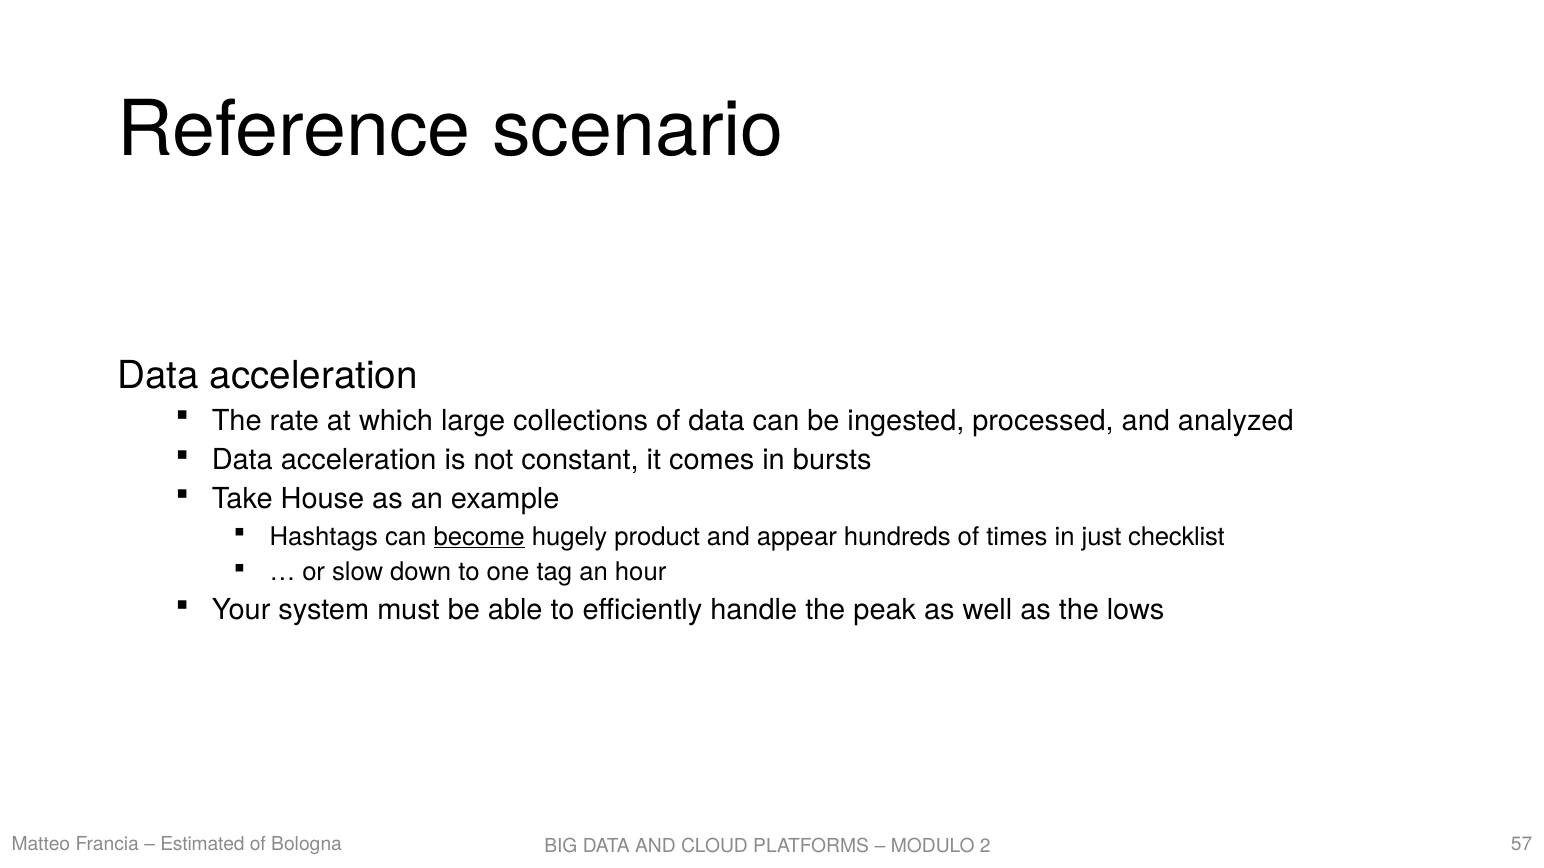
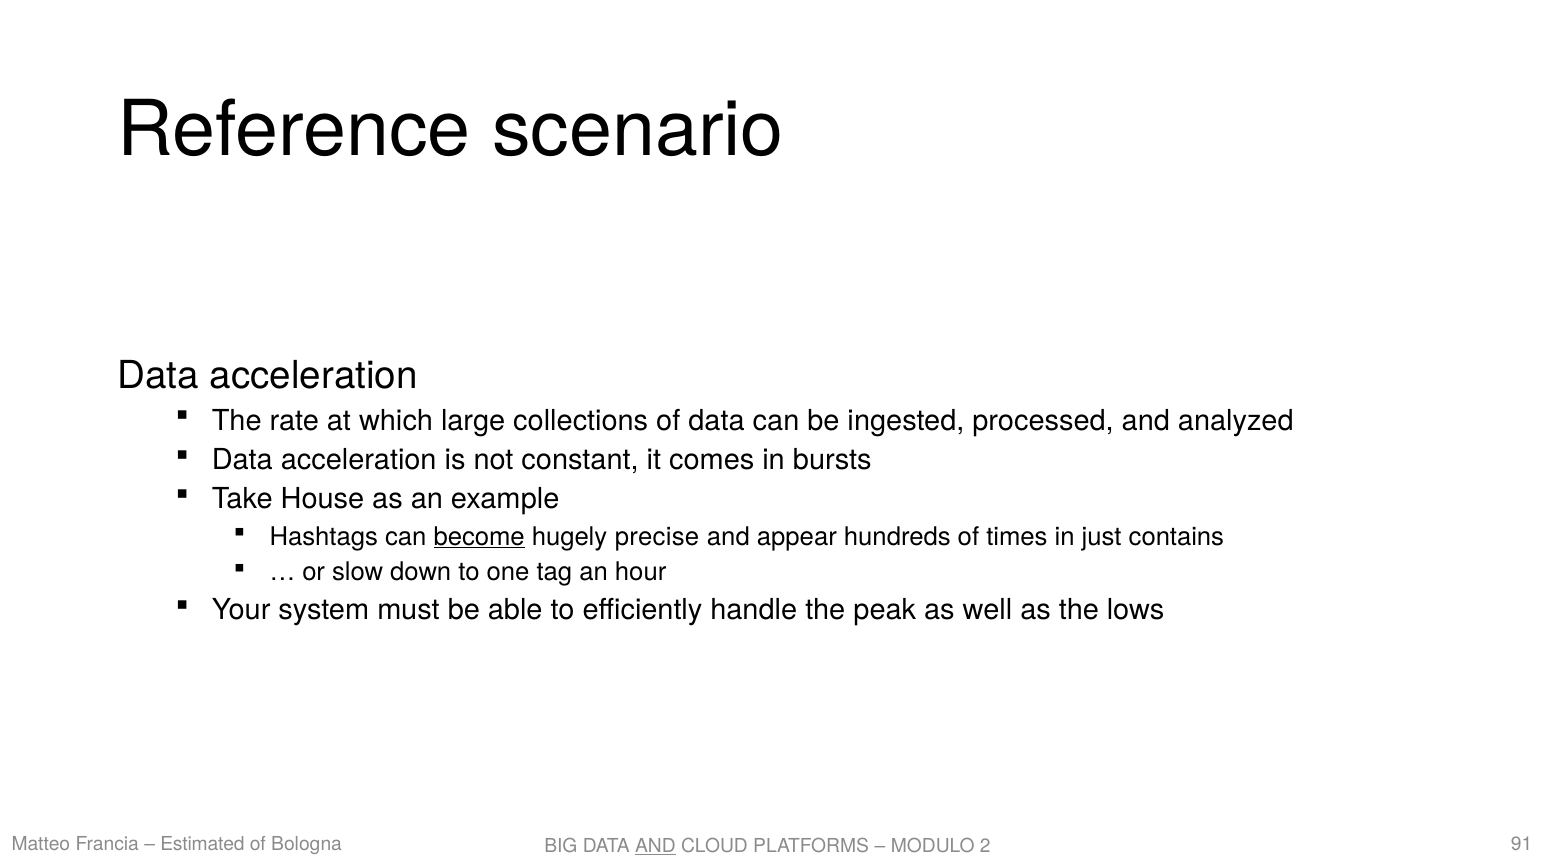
product: product -> precise
checklist: checklist -> contains
57: 57 -> 91
AND at (655, 847) underline: none -> present
